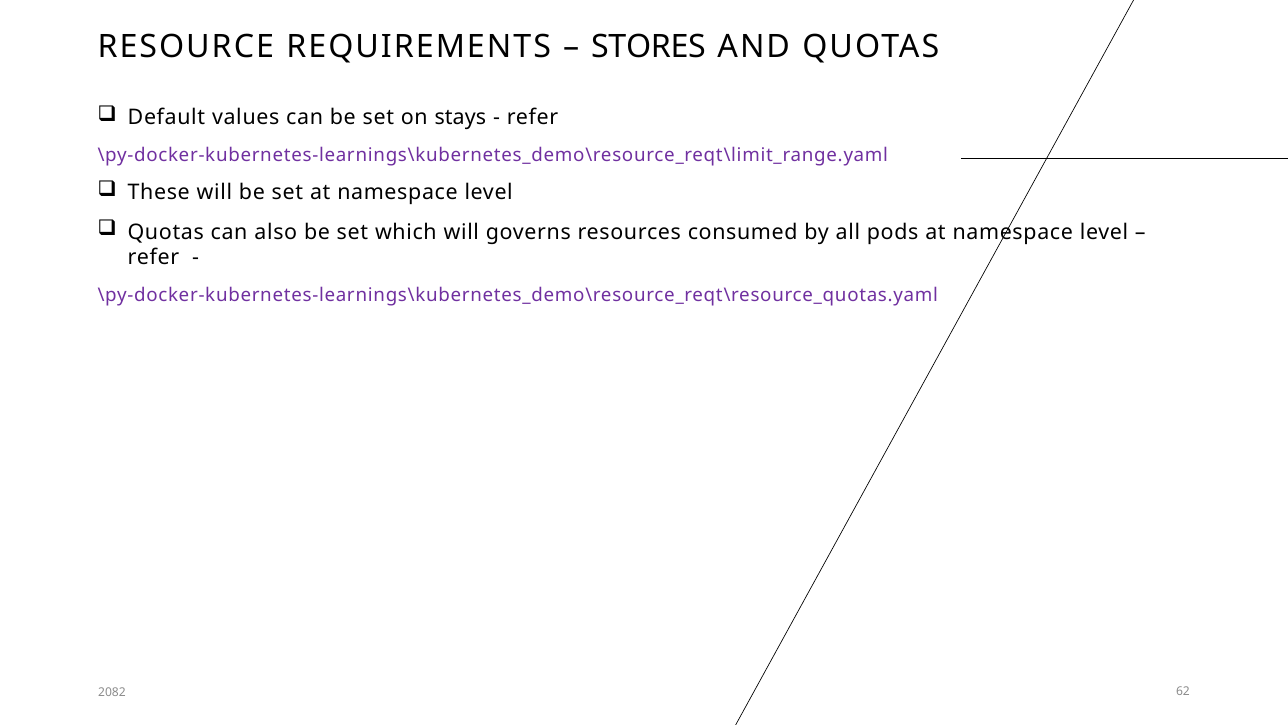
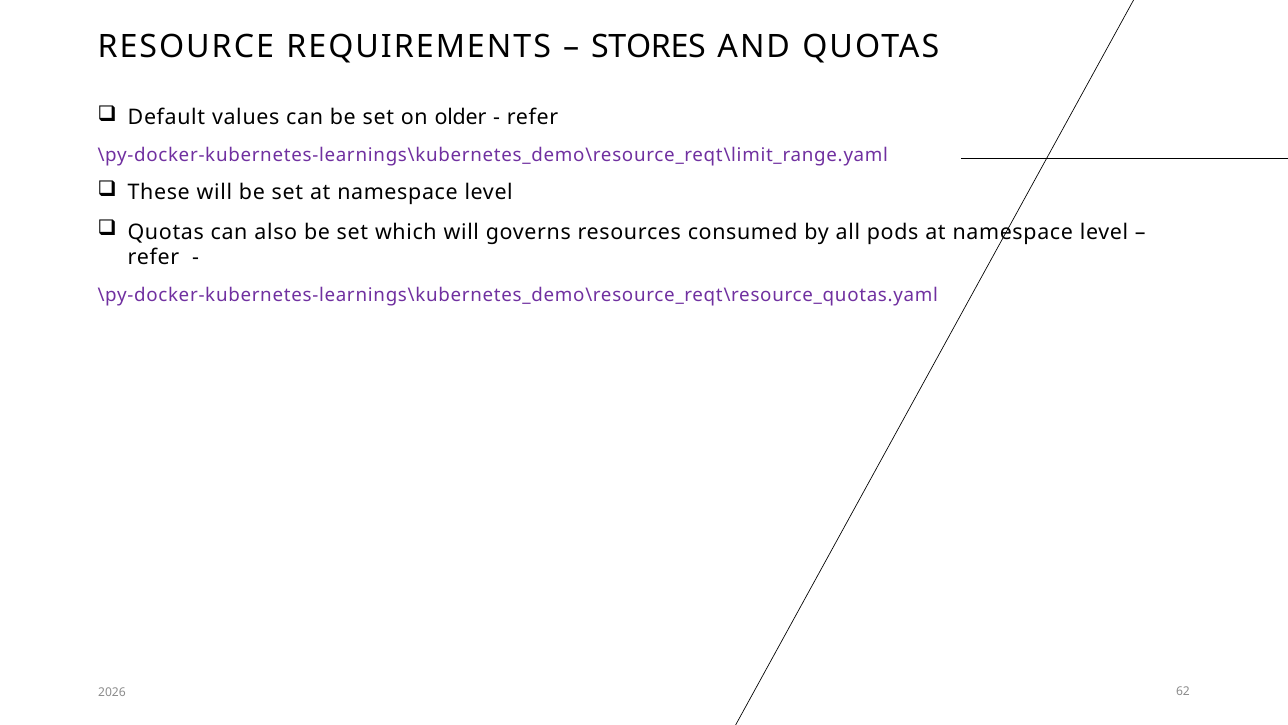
stays: stays -> older
2082: 2082 -> 2026
